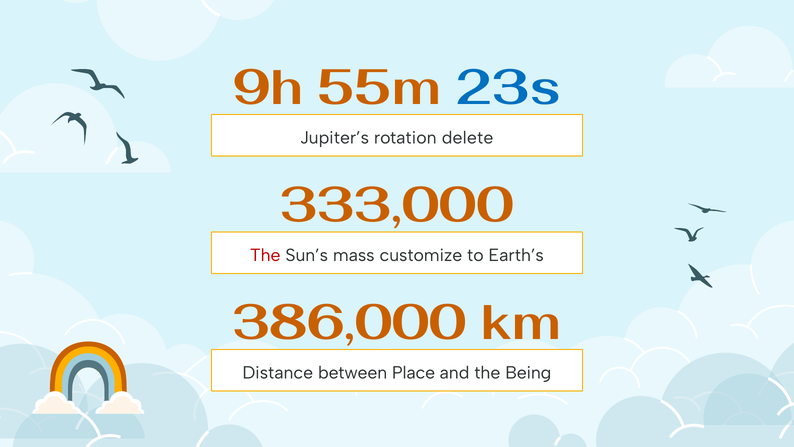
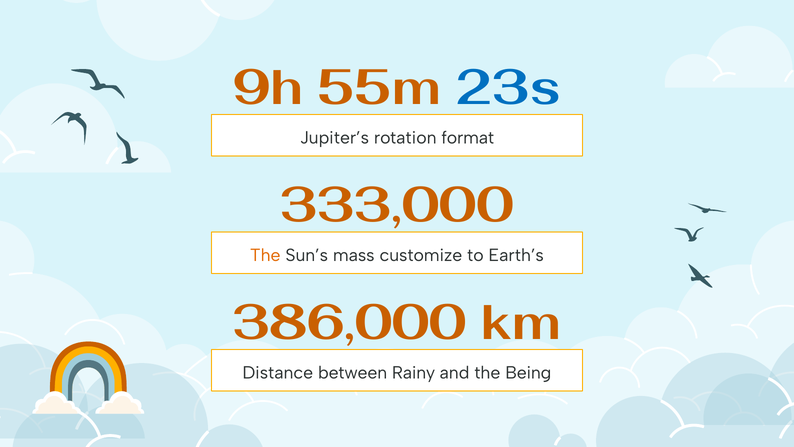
delete: delete -> format
The at (265, 255) colour: red -> orange
Place: Place -> Rainy
